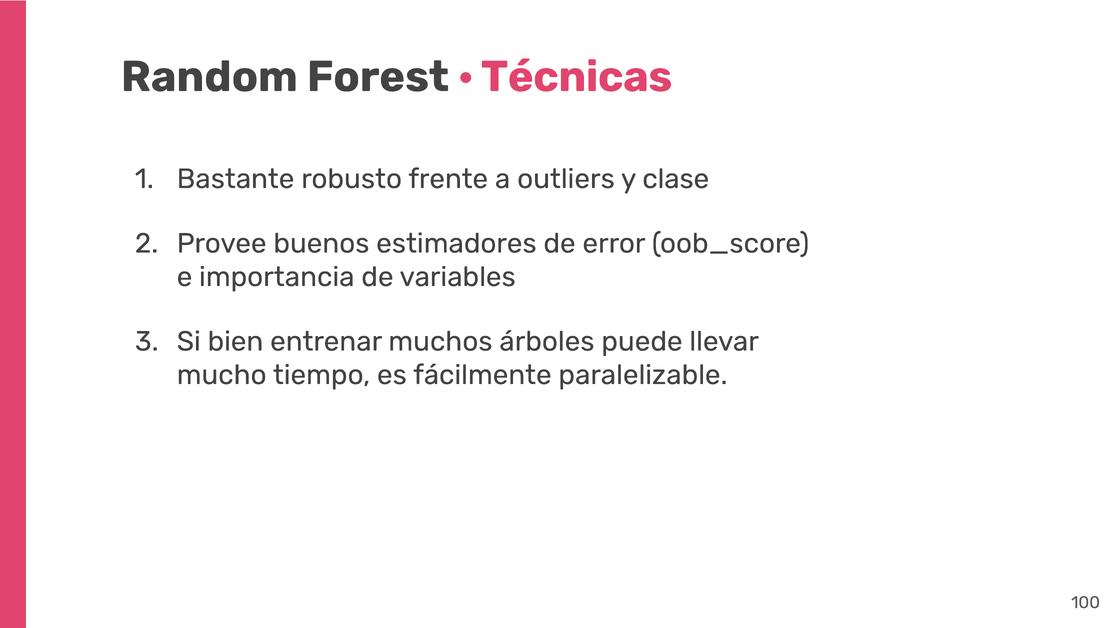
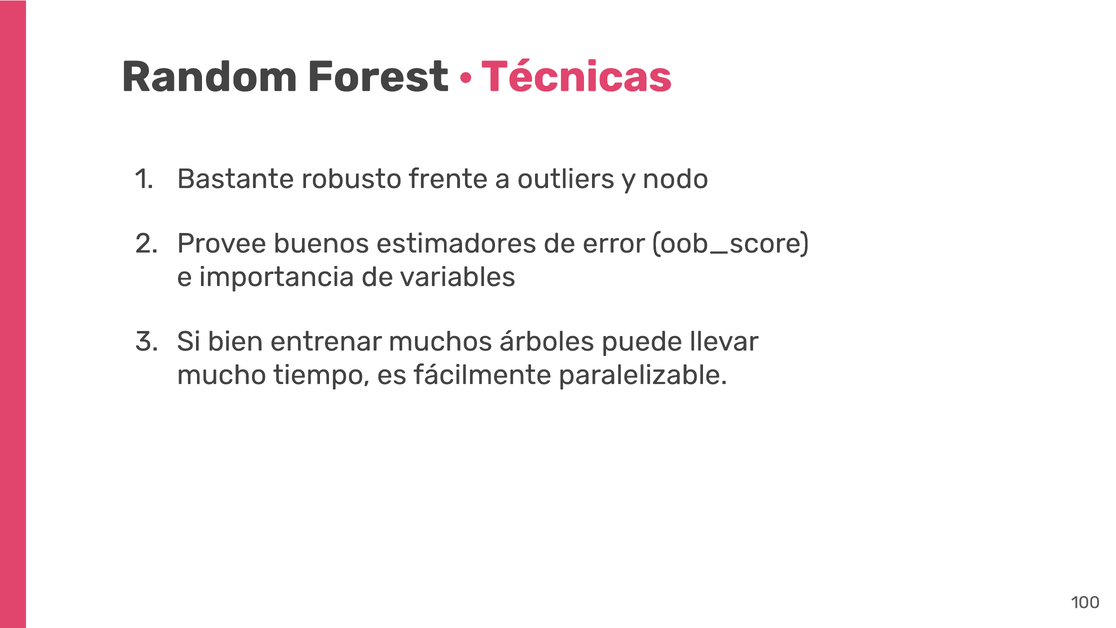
clase: clase -> nodo
